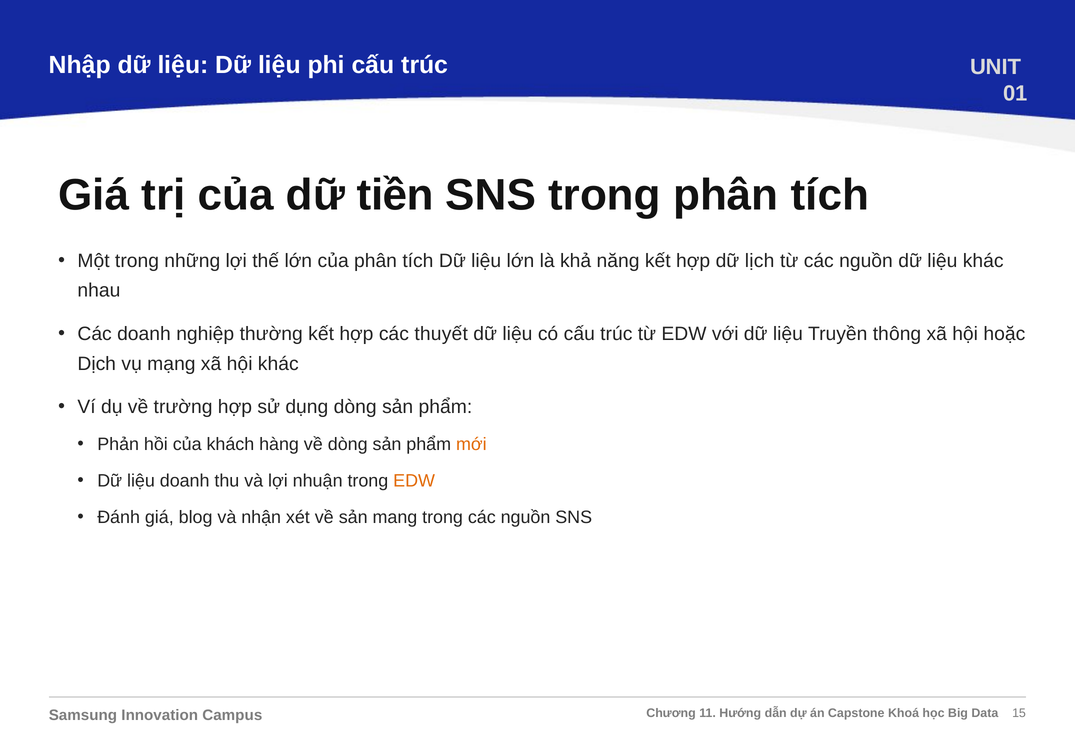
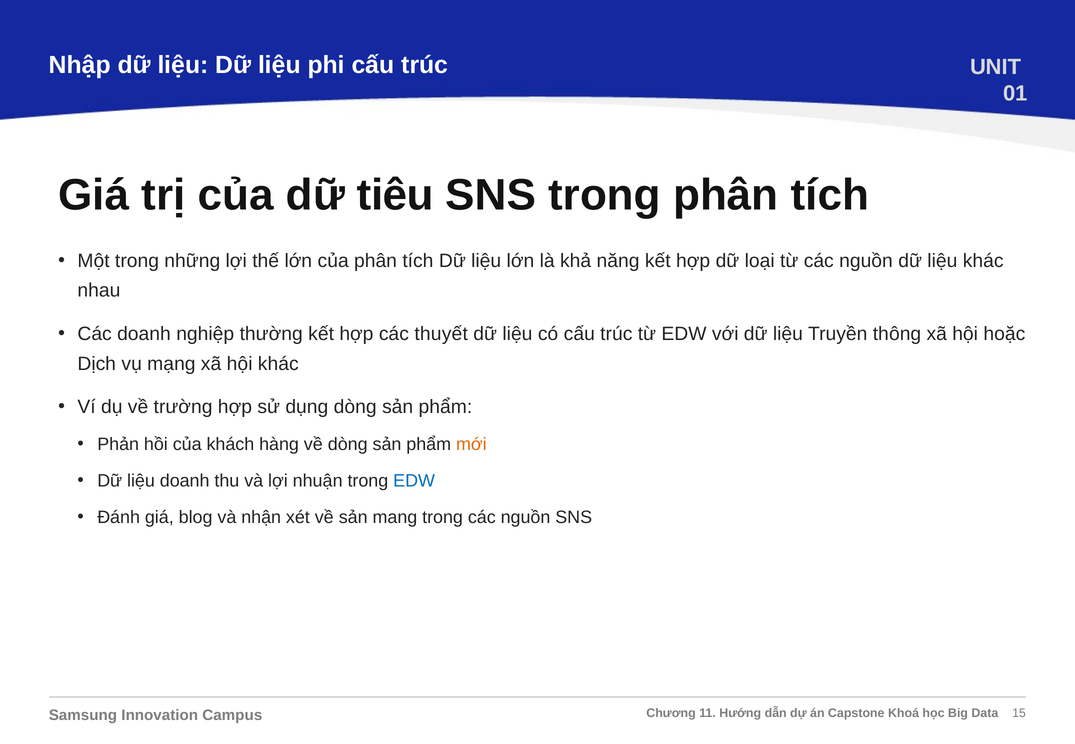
tiền: tiền -> tiêu
lịch: lịch -> loại
EDW at (414, 481) colour: orange -> blue
